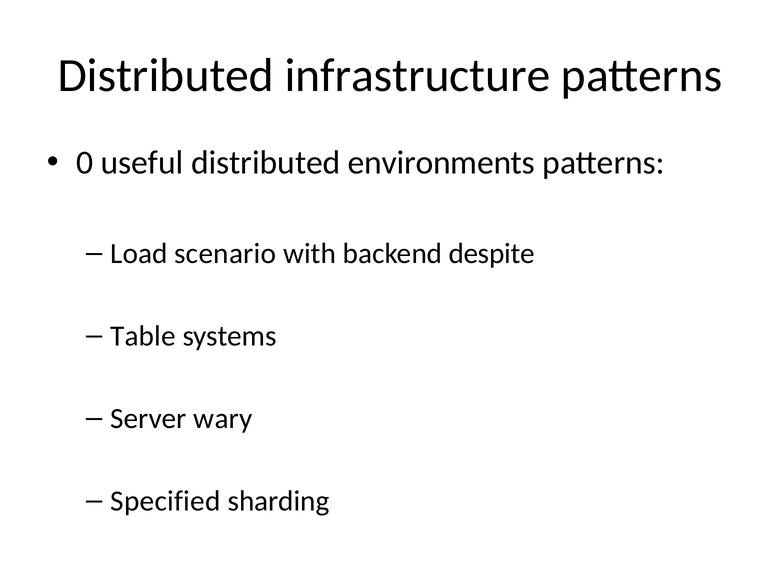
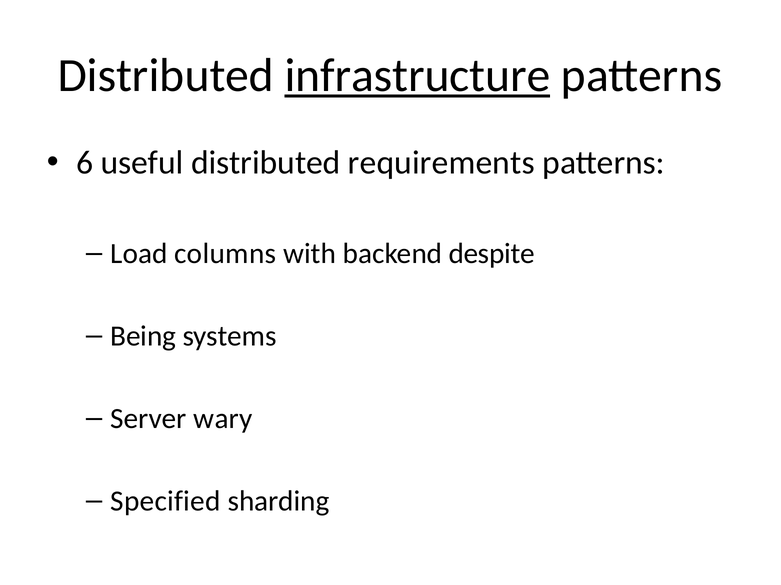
infrastructure underline: none -> present
0: 0 -> 6
environments: environments -> requirements
scenario: scenario -> columns
Table: Table -> Being
